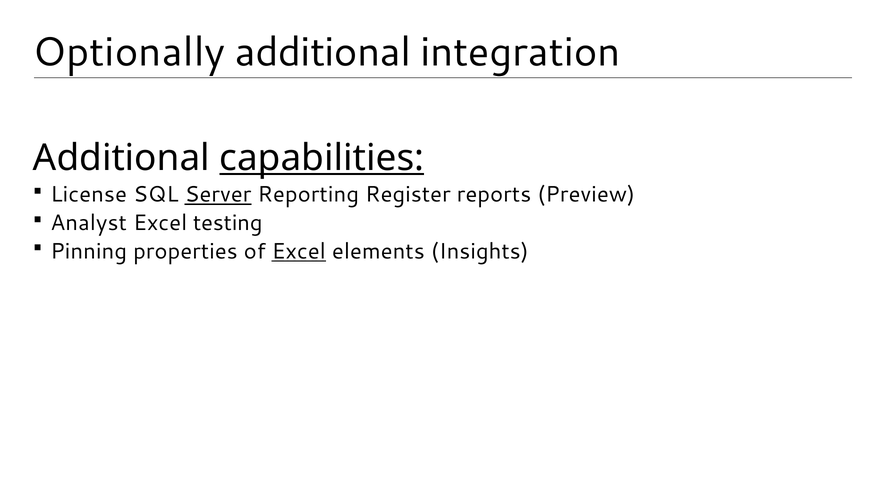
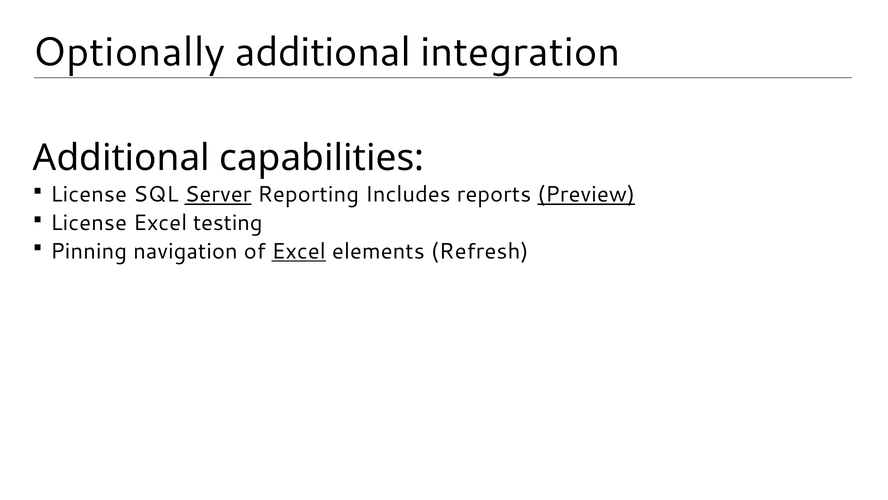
capabilities underline: present -> none
Register: Register -> Includes
Preview underline: none -> present
Analyst at (89, 223): Analyst -> License
properties: properties -> navigation
Insights: Insights -> Refresh
